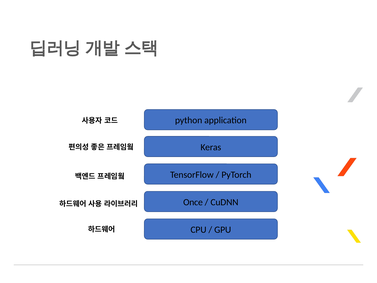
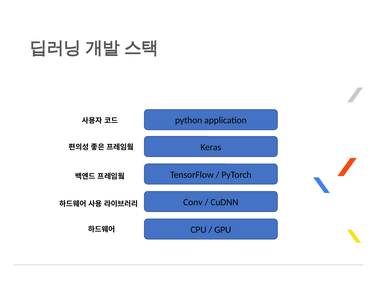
Once: Once -> Conv
